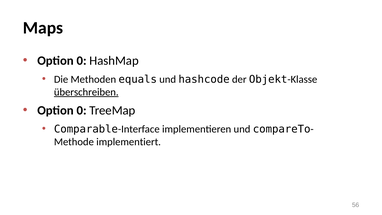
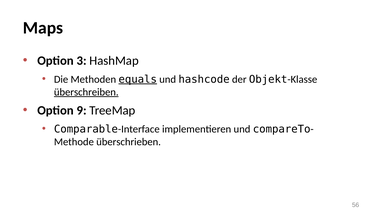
0 at (82, 61): 0 -> 3
equals underline: none -> present
0 at (82, 110): 0 -> 9
implementiert: implementiert -> überschrieben
